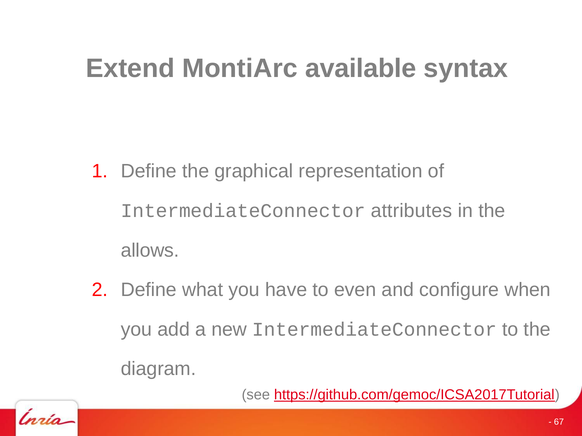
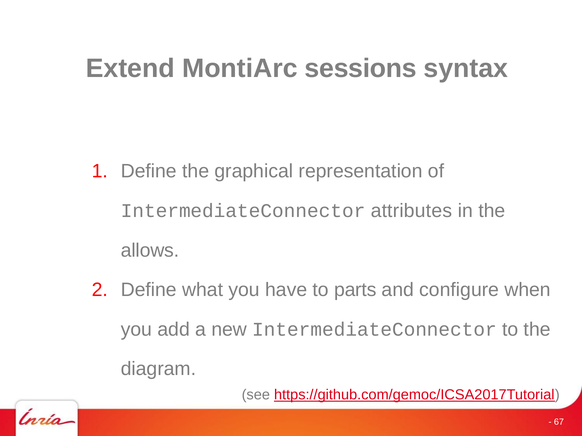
available: available -> sessions
even: even -> parts
